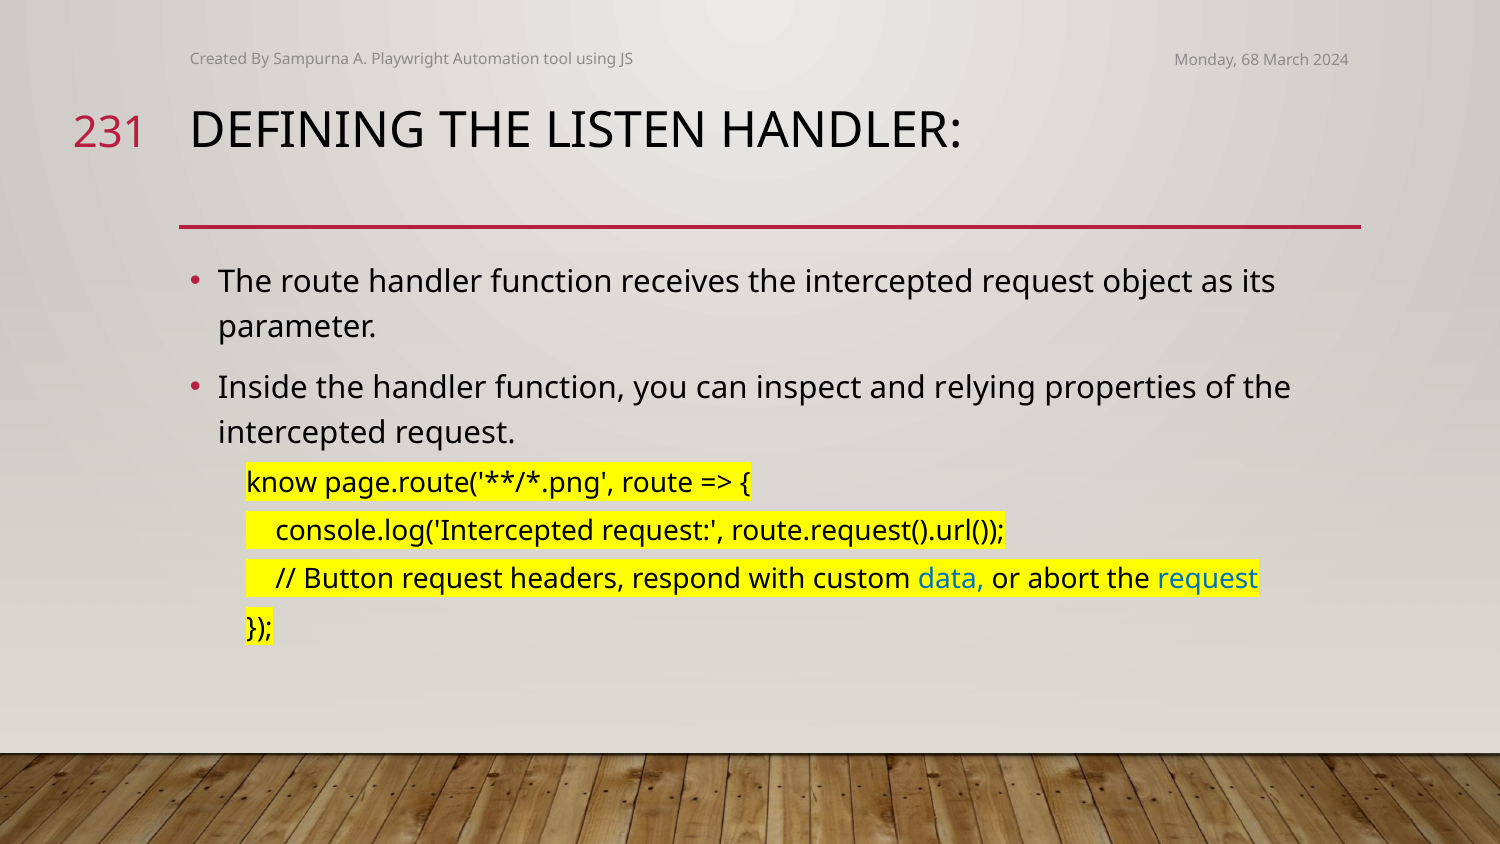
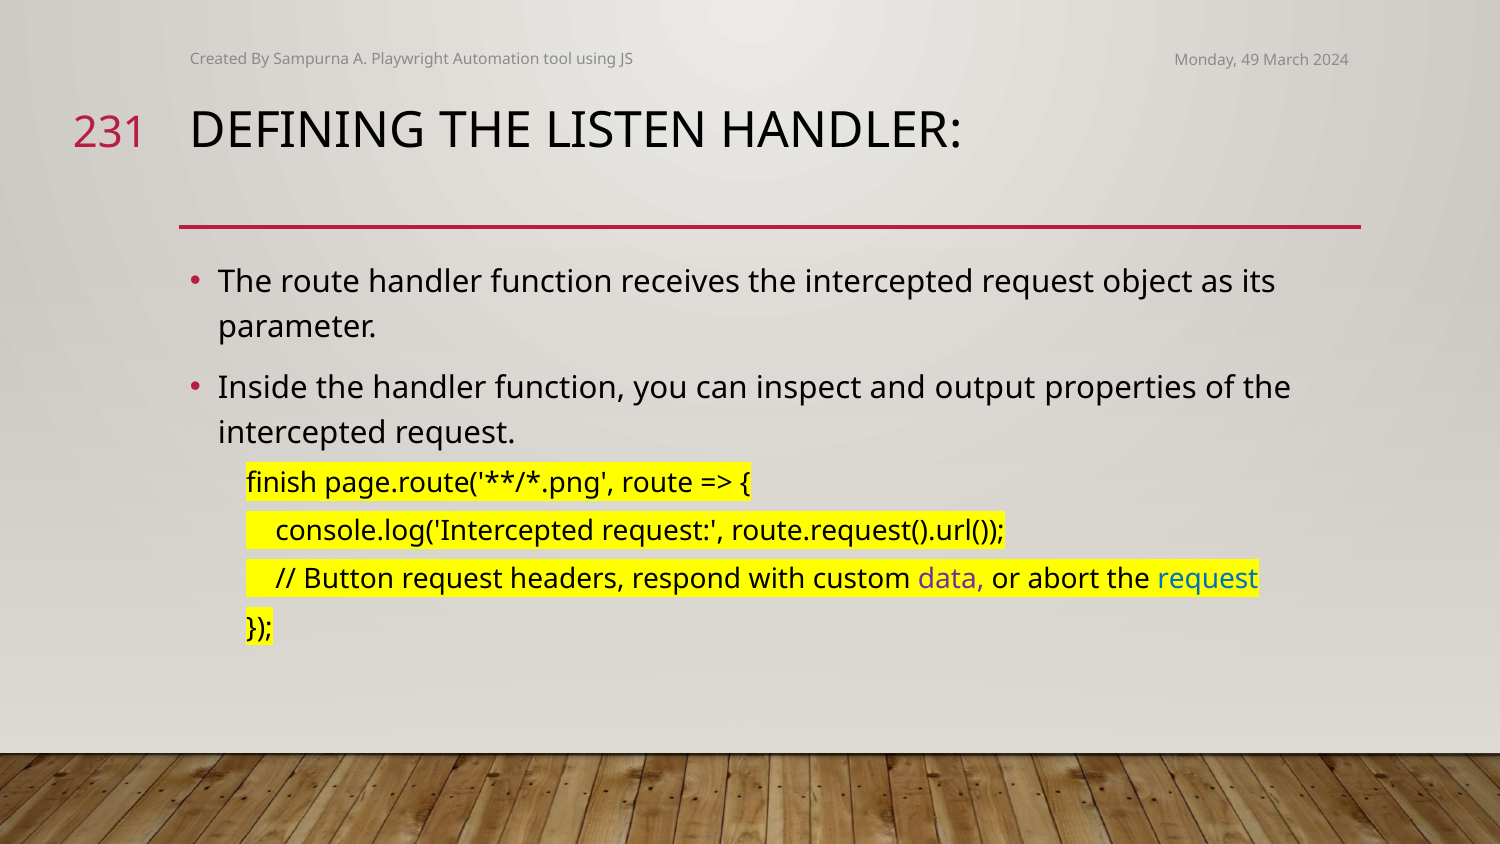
68: 68 -> 49
relying: relying -> output
know: know -> finish
data colour: blue -> purple
